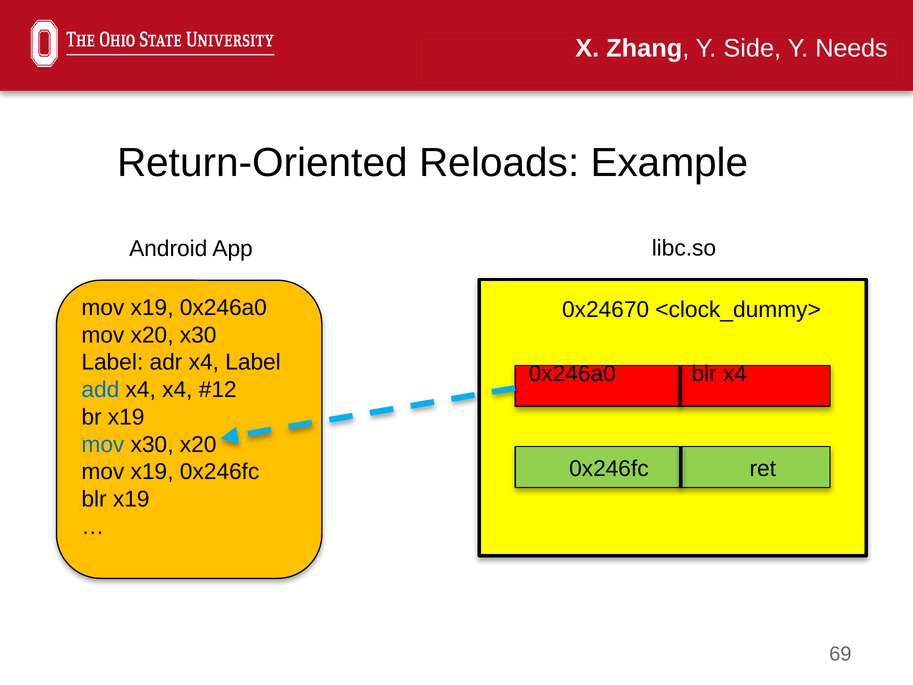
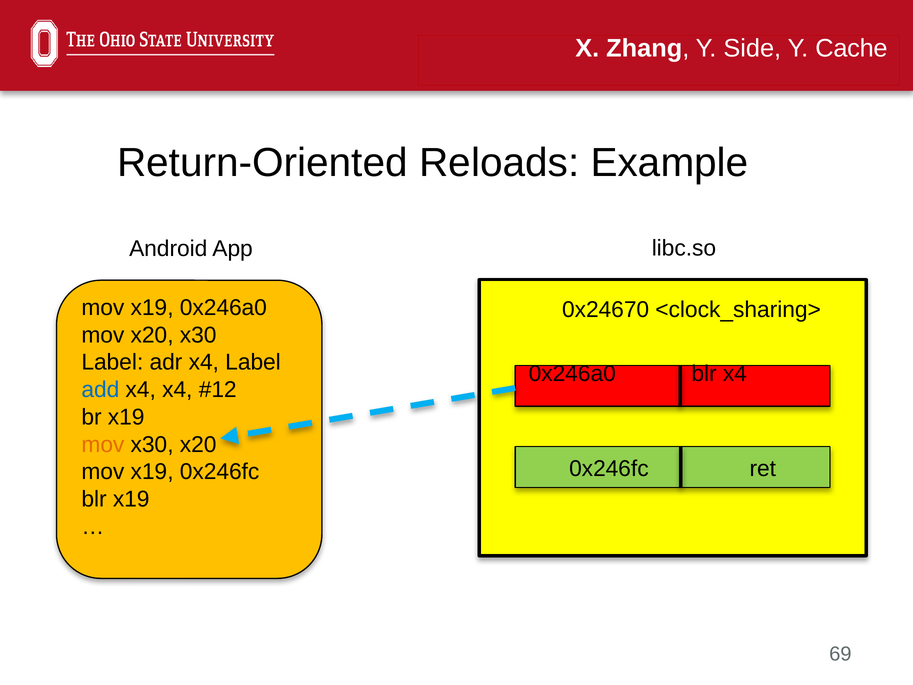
Needs: Needs -> Cache
<clock_dummy>: <clock_dummy> -> <clock_sharing>
mov at (103, 444) colour: blue -> orange
